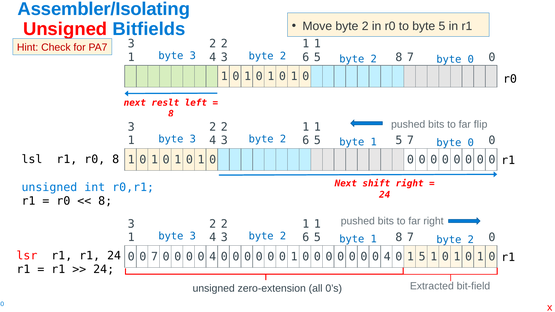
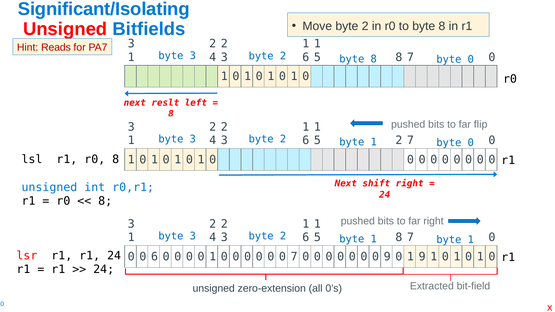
Assembler/Isolating: Assembler/Isolating -> Significant/Isolating
to byte 5: 5 -> 8
Check: Check -> Reads
2 at (374, 59): 2 -> 8
5 at (399, 141): 5 -> 2
2 at (471, 240): 2 -> 1
0 7: 7 -> 6
4 at (213, 257): 4 -> 1
0 0 1: 1 -> 7
4 at (387, 257): 4 -> 9
0 1 5: 5 -> 9
